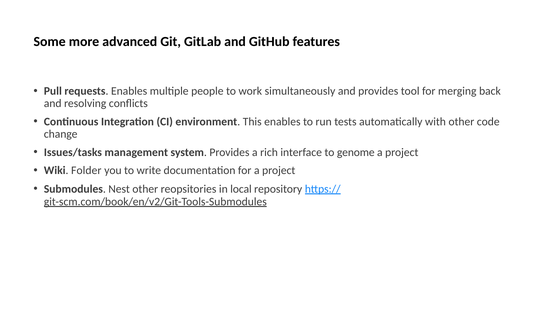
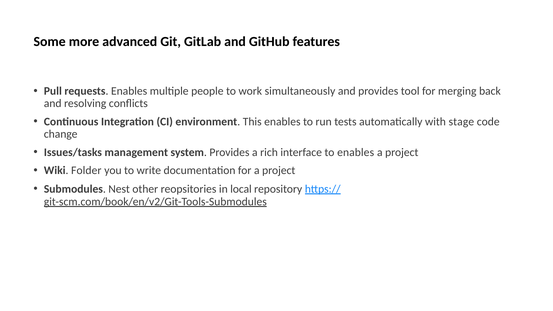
with other: other -> stage
to genome: genome -> enables
